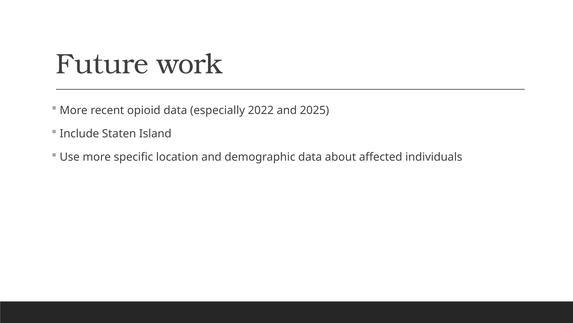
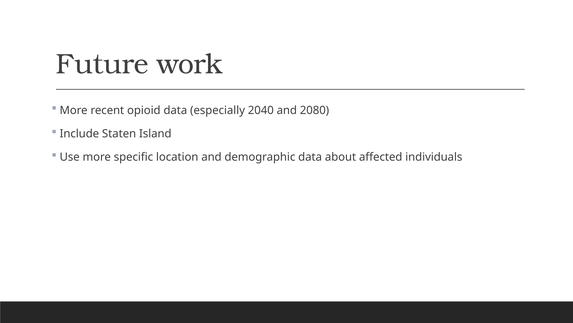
2022: 2022 -> 2040
2025: 2025 -> 2080
